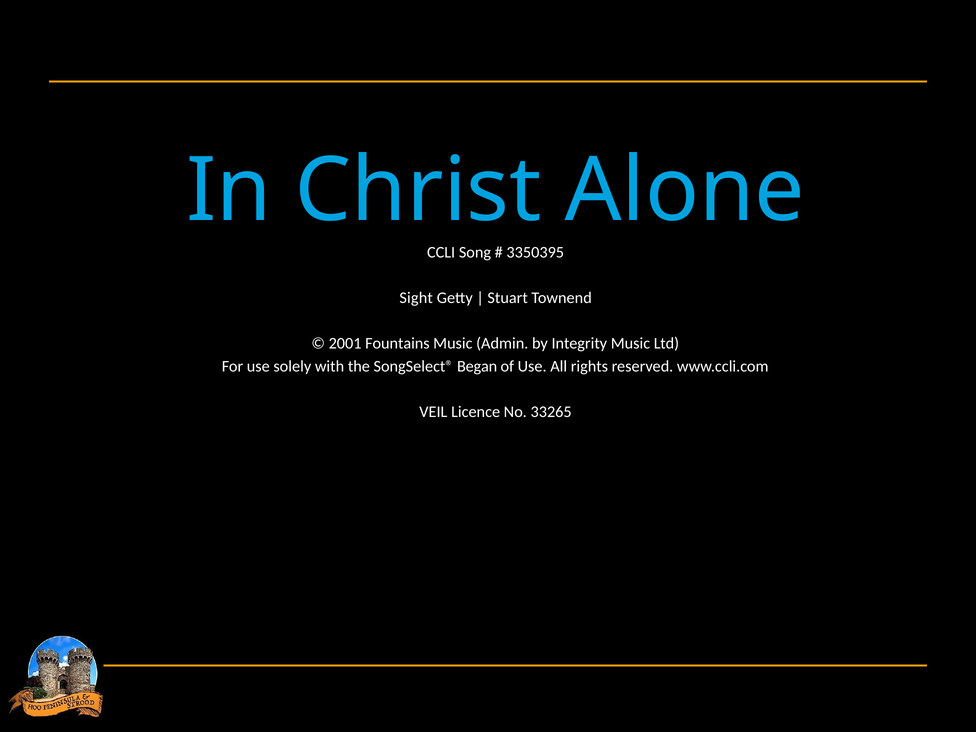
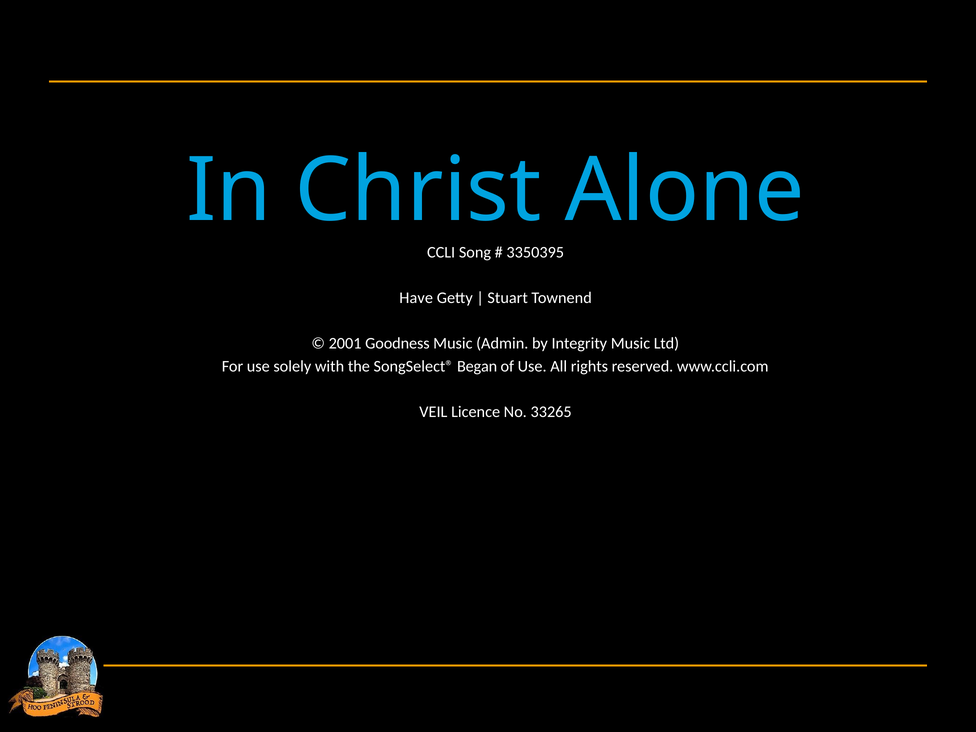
Sight: Sight -> Have
Fountains: Fountains -> Goodness
